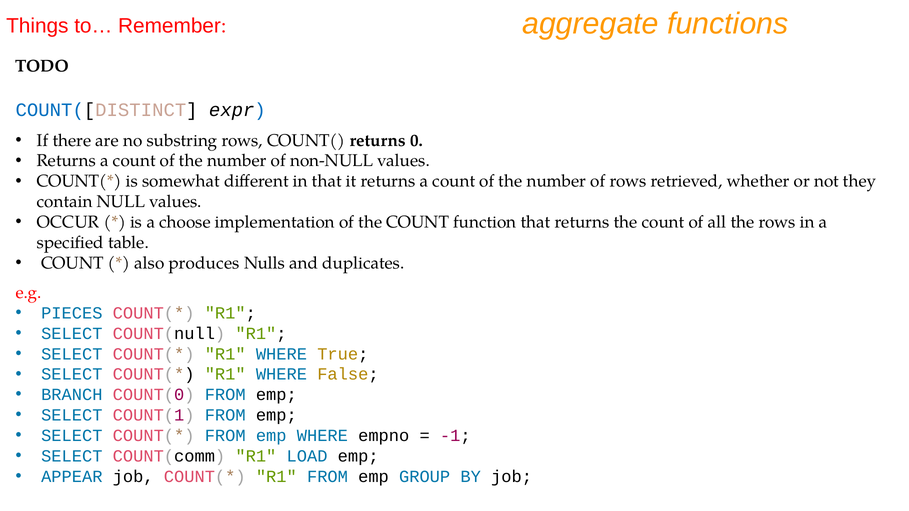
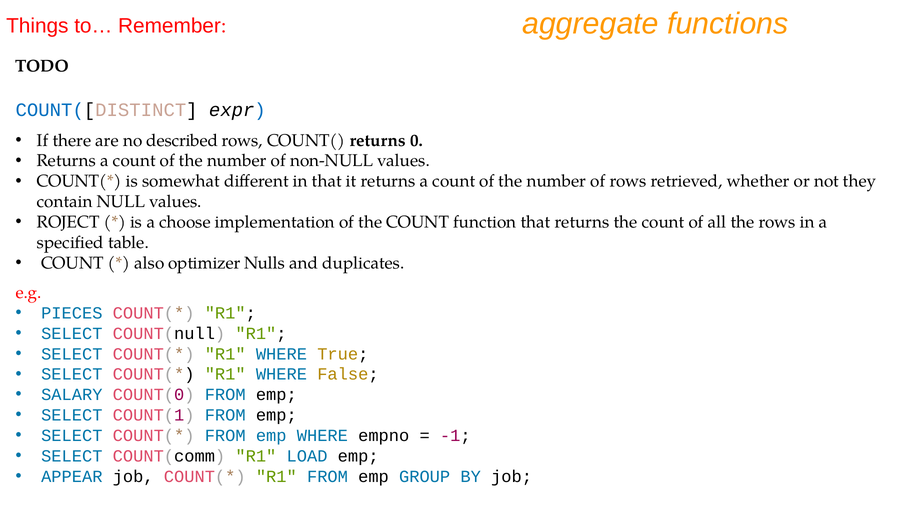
substring: substring -> described
OCCUR: OCCUR -> ROJECT
produces: produces -> optimizer
BRANCH: BRANCH -> SALARY
